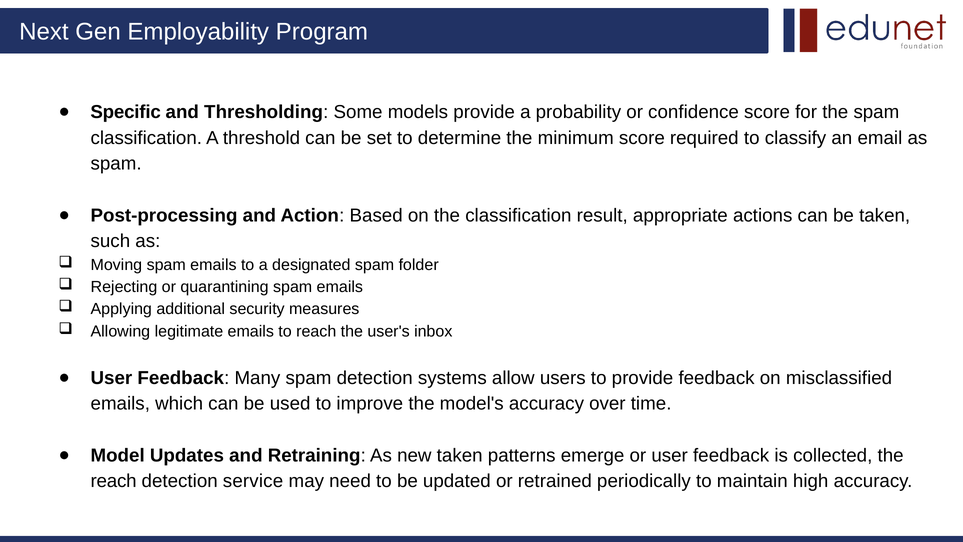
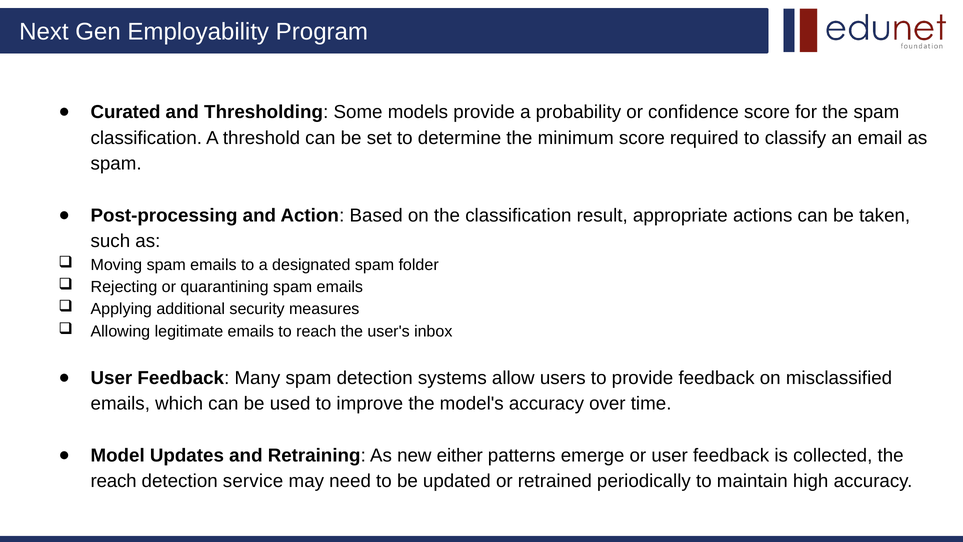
Specific: Specific -> Curated
new taken: taken -> either
